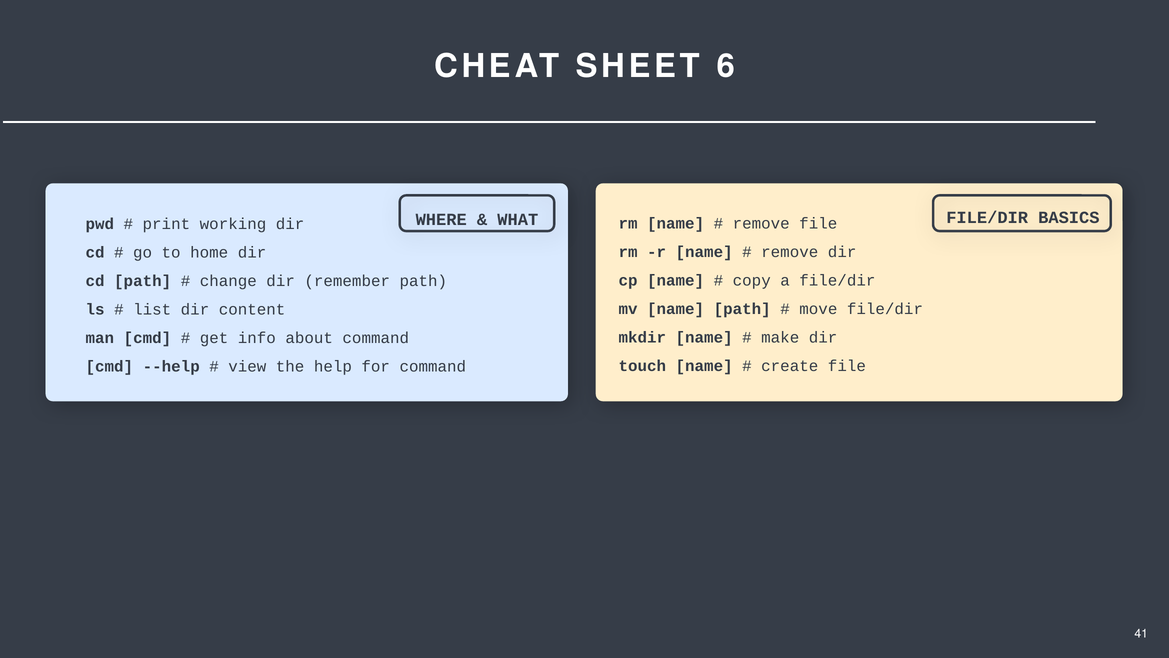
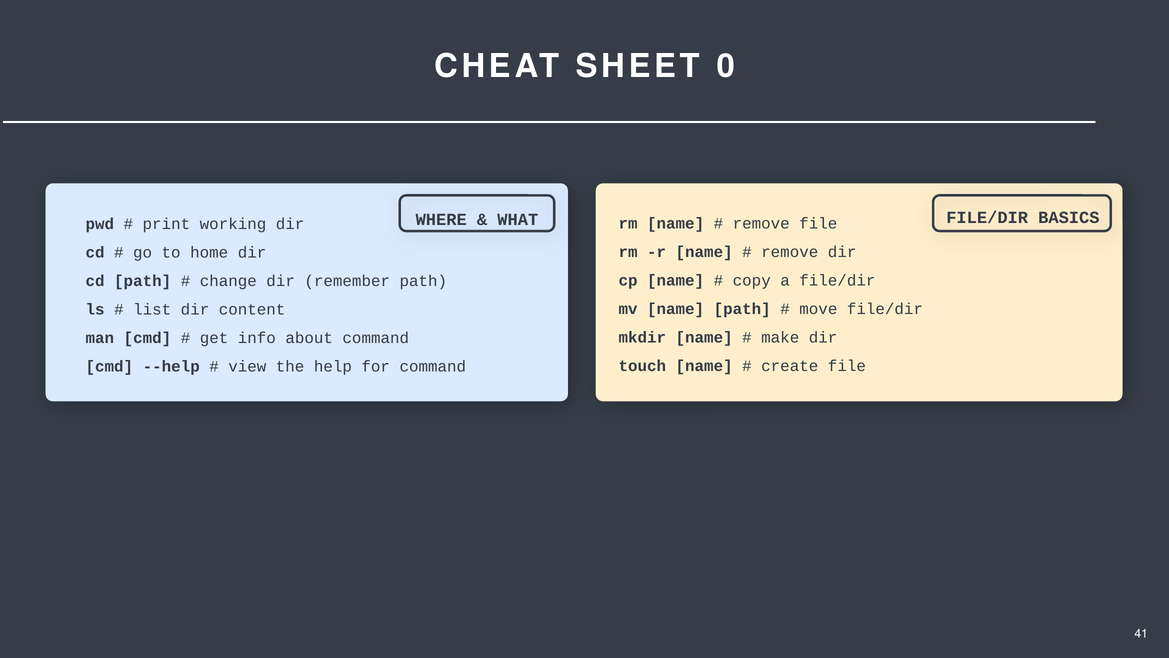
6: 6 -> 0
